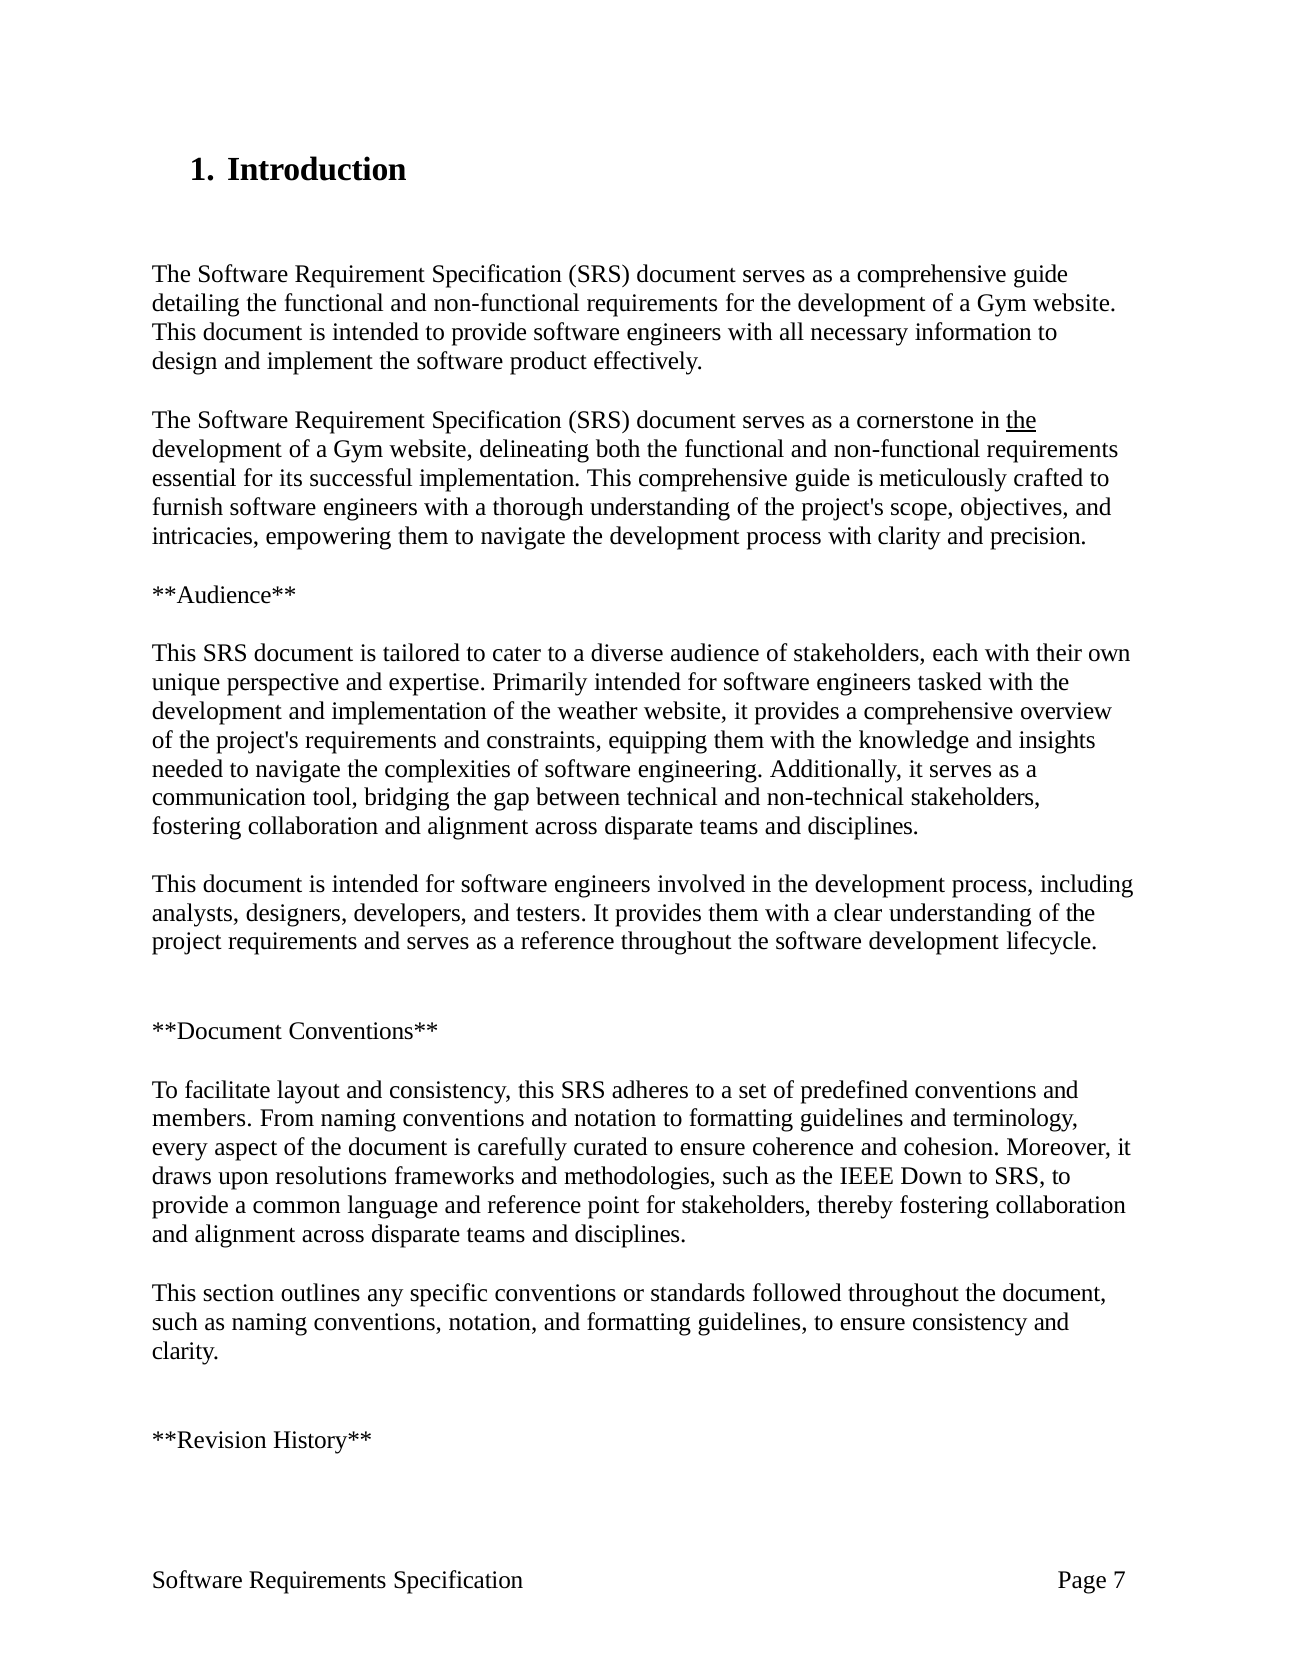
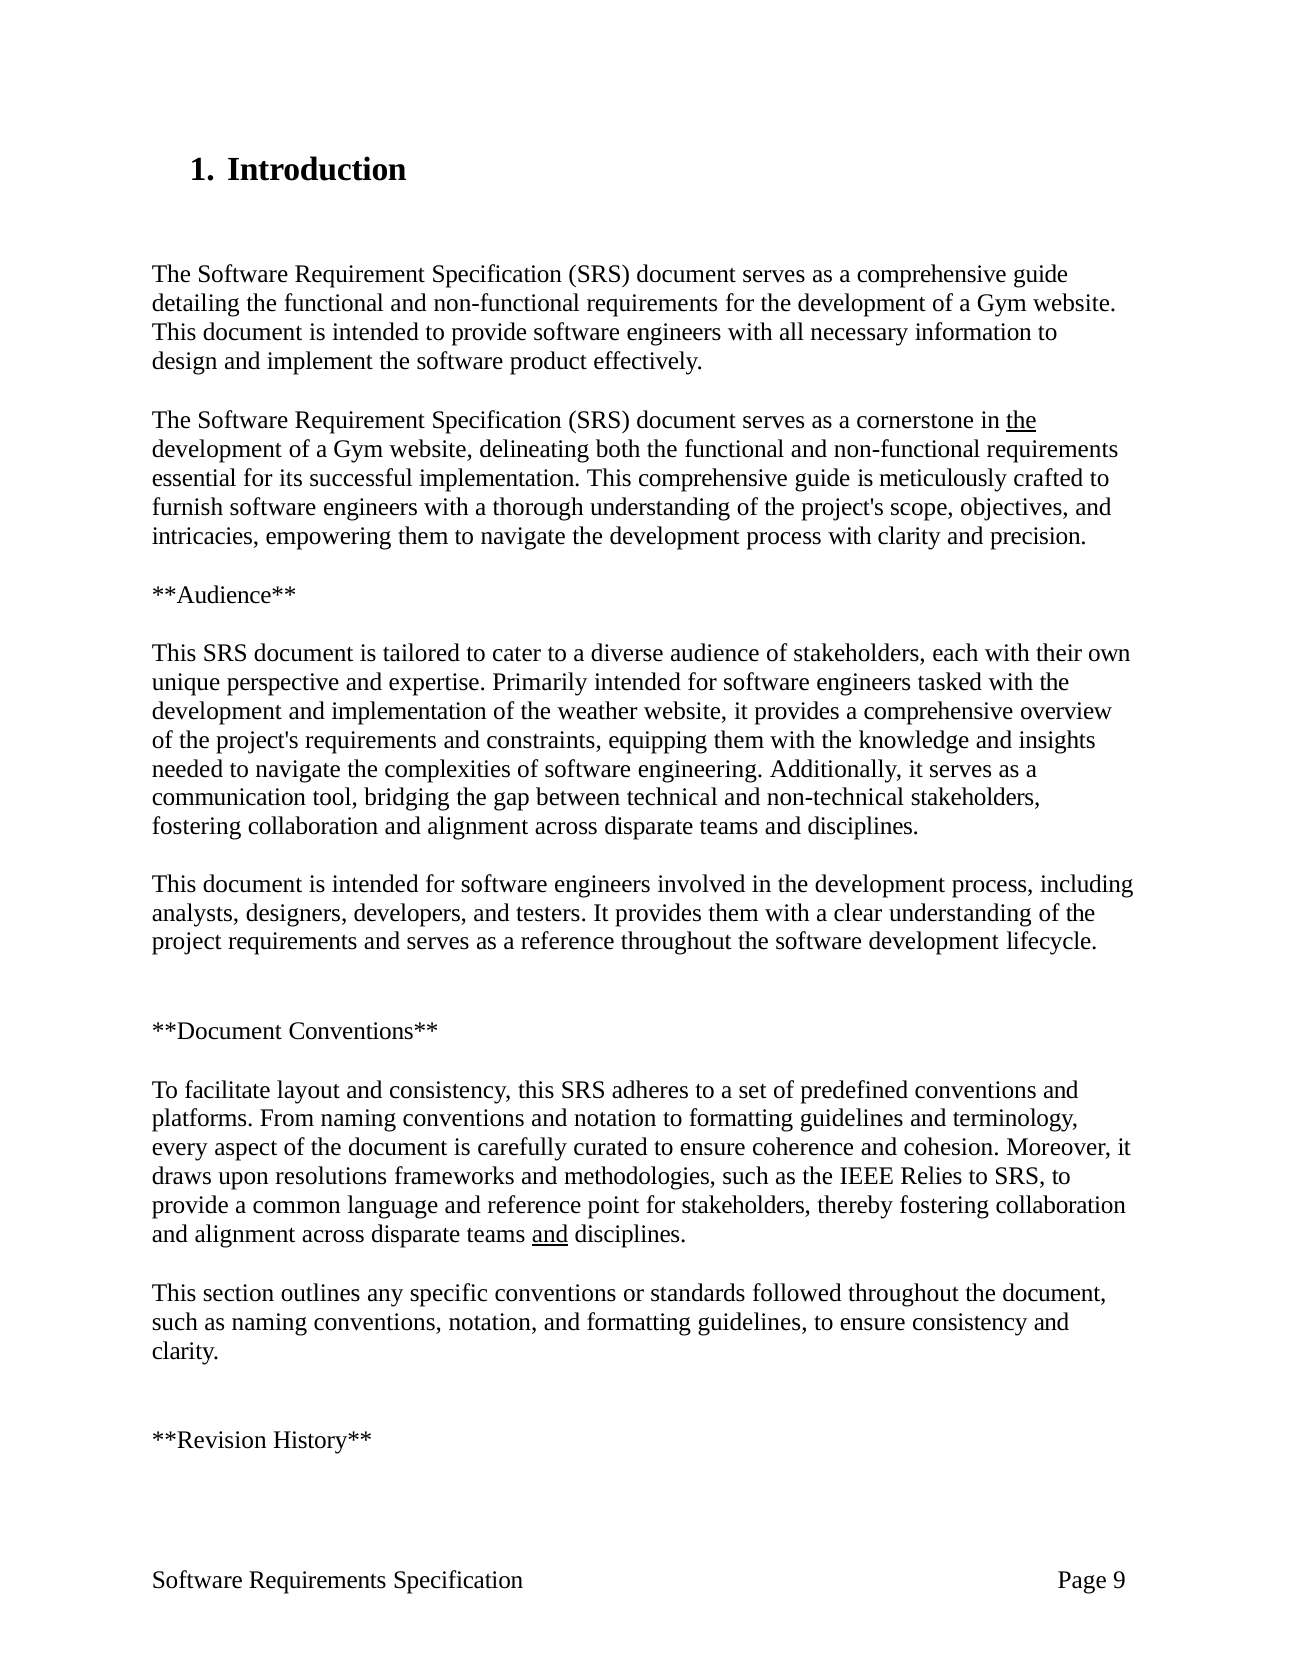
members: members -> platforms
Down: Down -> Relies
and at (550, 1234) underline: none -> present
7: 7 -> 9
